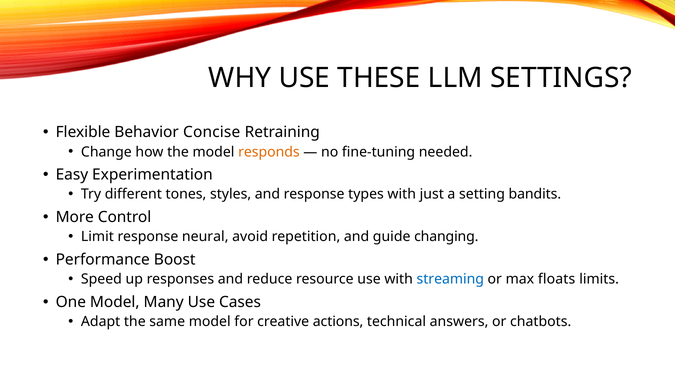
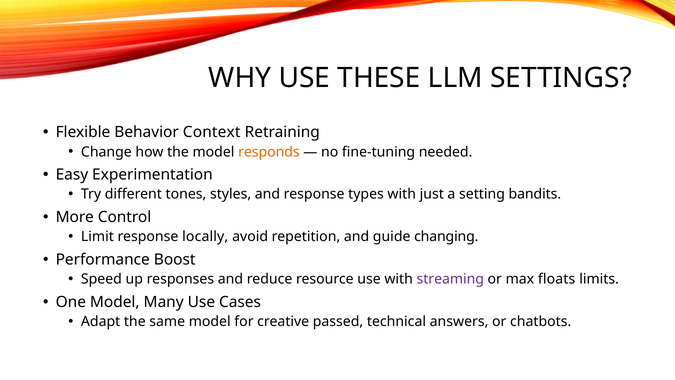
Concise: Concise -> Context
neural: neural -> locally
streaming colour: blue -> purple
actions: actions -> passed
